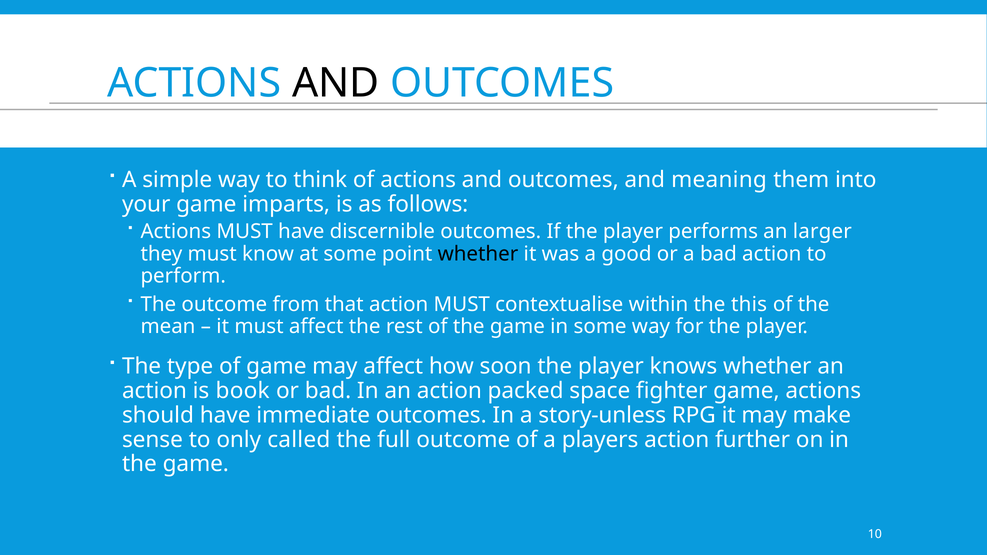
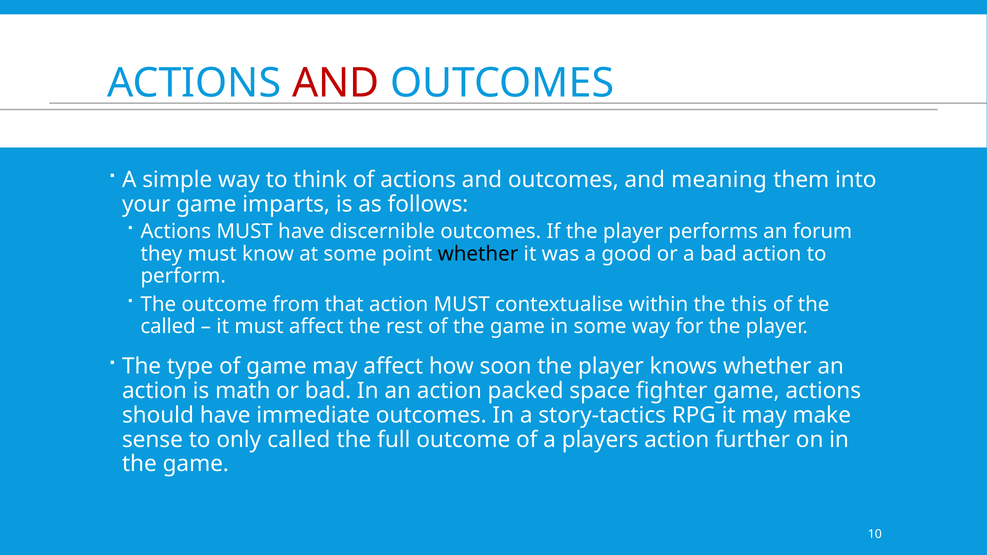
AND at (336, 83) colour: black -> red
larger: larger -> forum
mean at (168, 327): mean -> called
book: book -> math
story-unless: story-unless -> story-tactics
